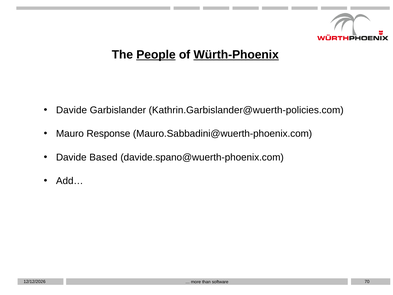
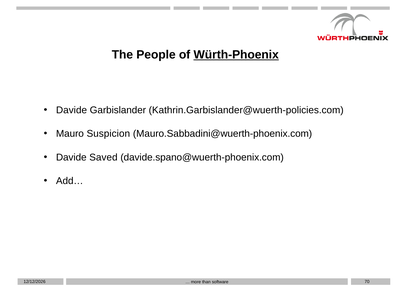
People underline: present -> none
Response: Response -> Suspicion
Based: Based -> Saved
